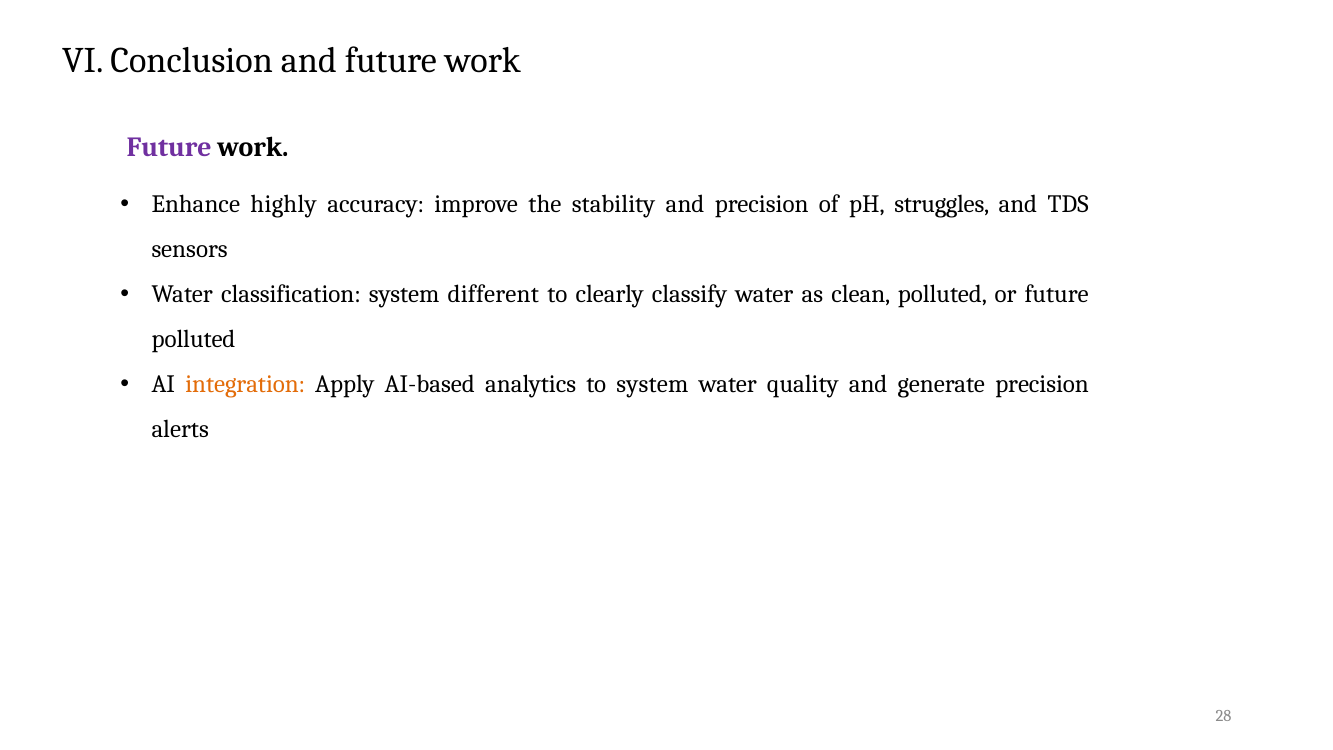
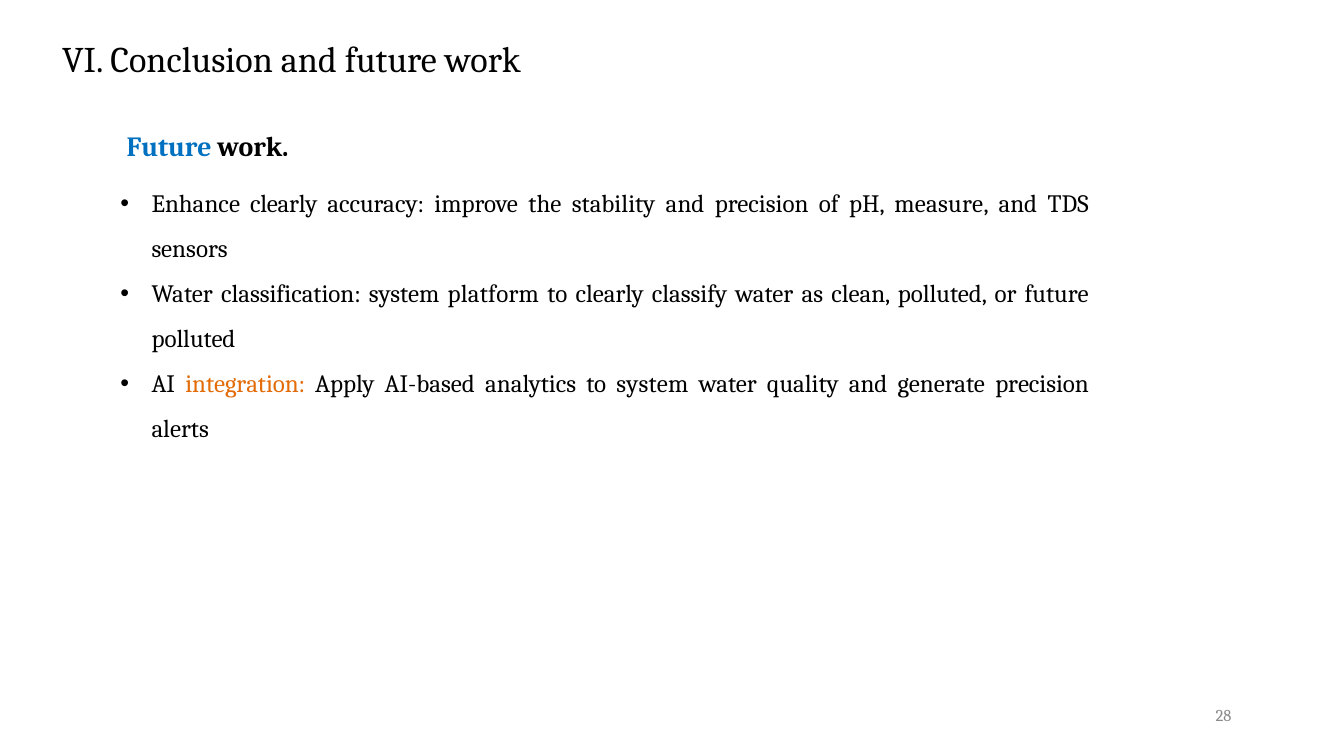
Future at (169, 147) colour: purple -> blue
Enhance highly: highly -> clearly
struggles: struggles -> measure
different: different -> platform
